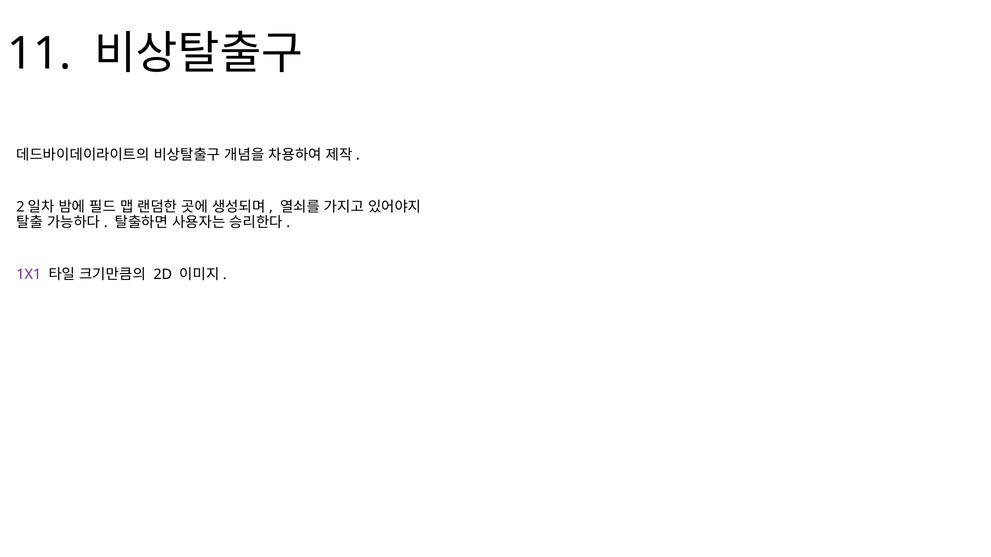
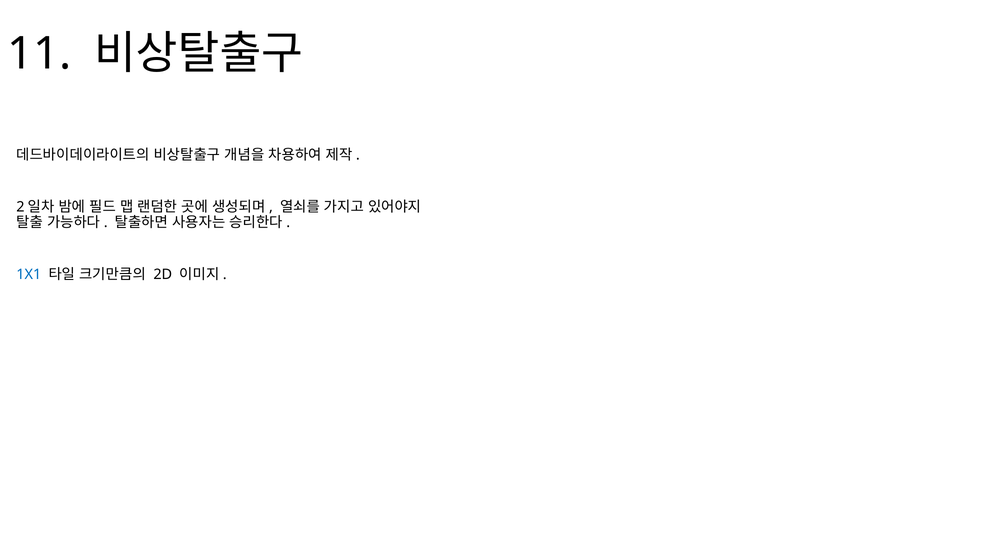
1X1 colour: purple -> blue
